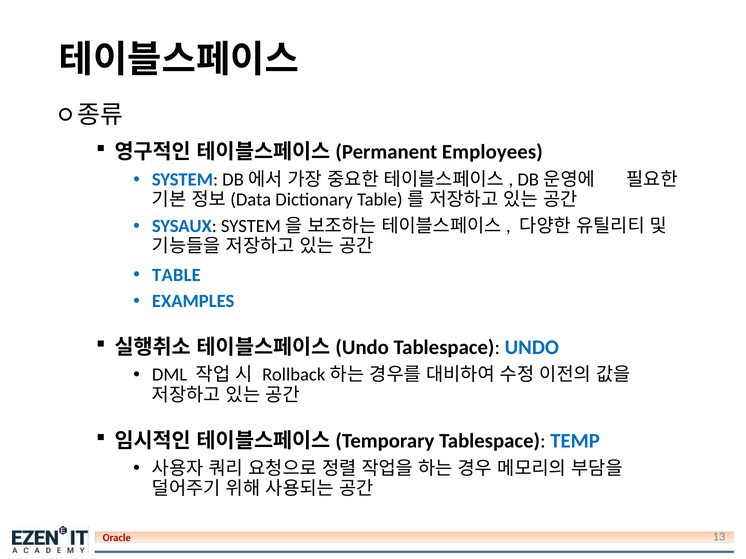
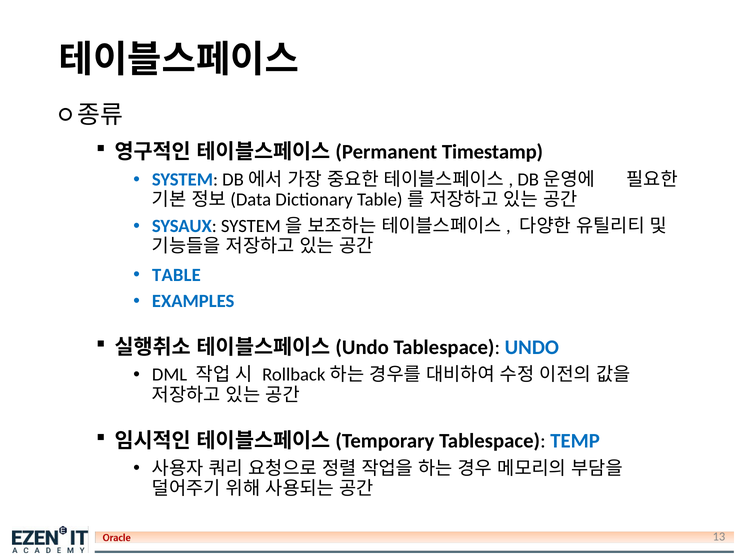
Employees: Employees -> Timestamp
